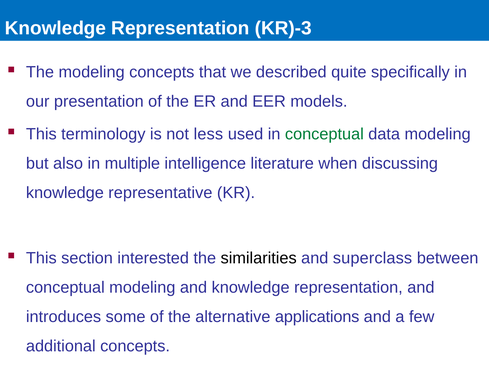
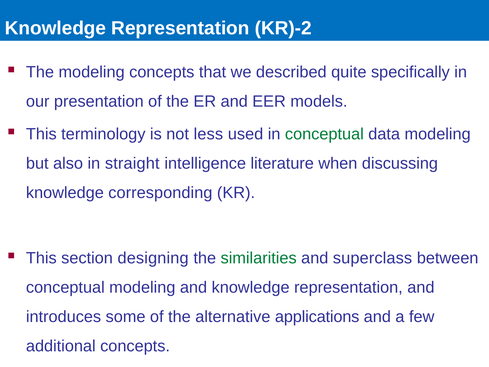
KR)-3: KR)-3 -> KR)-2
multiple: multiple -> straight
representative: representative -> corresponding
interested: interested -> designing
similarities colour: black -> green
